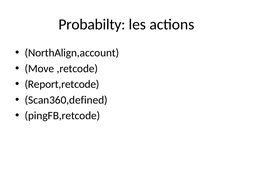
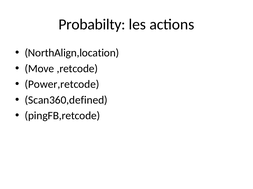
NorthAlign,account: NorthAlign,account -> NorthAlign,location
Report,retcode: Report,retcode -> Power,retcode
